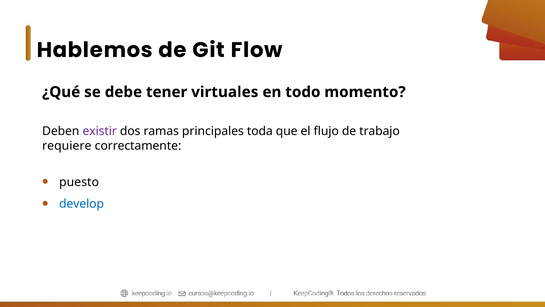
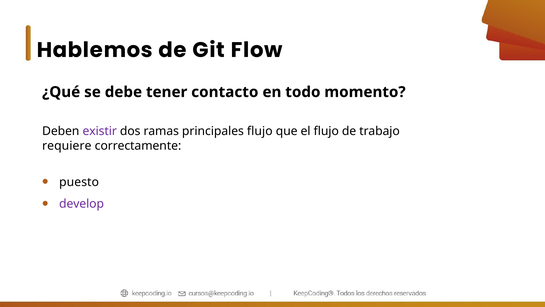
virtuales: virtuales -> contacto
principales toda: toda -> flujo
develop colour: blue -> purple
